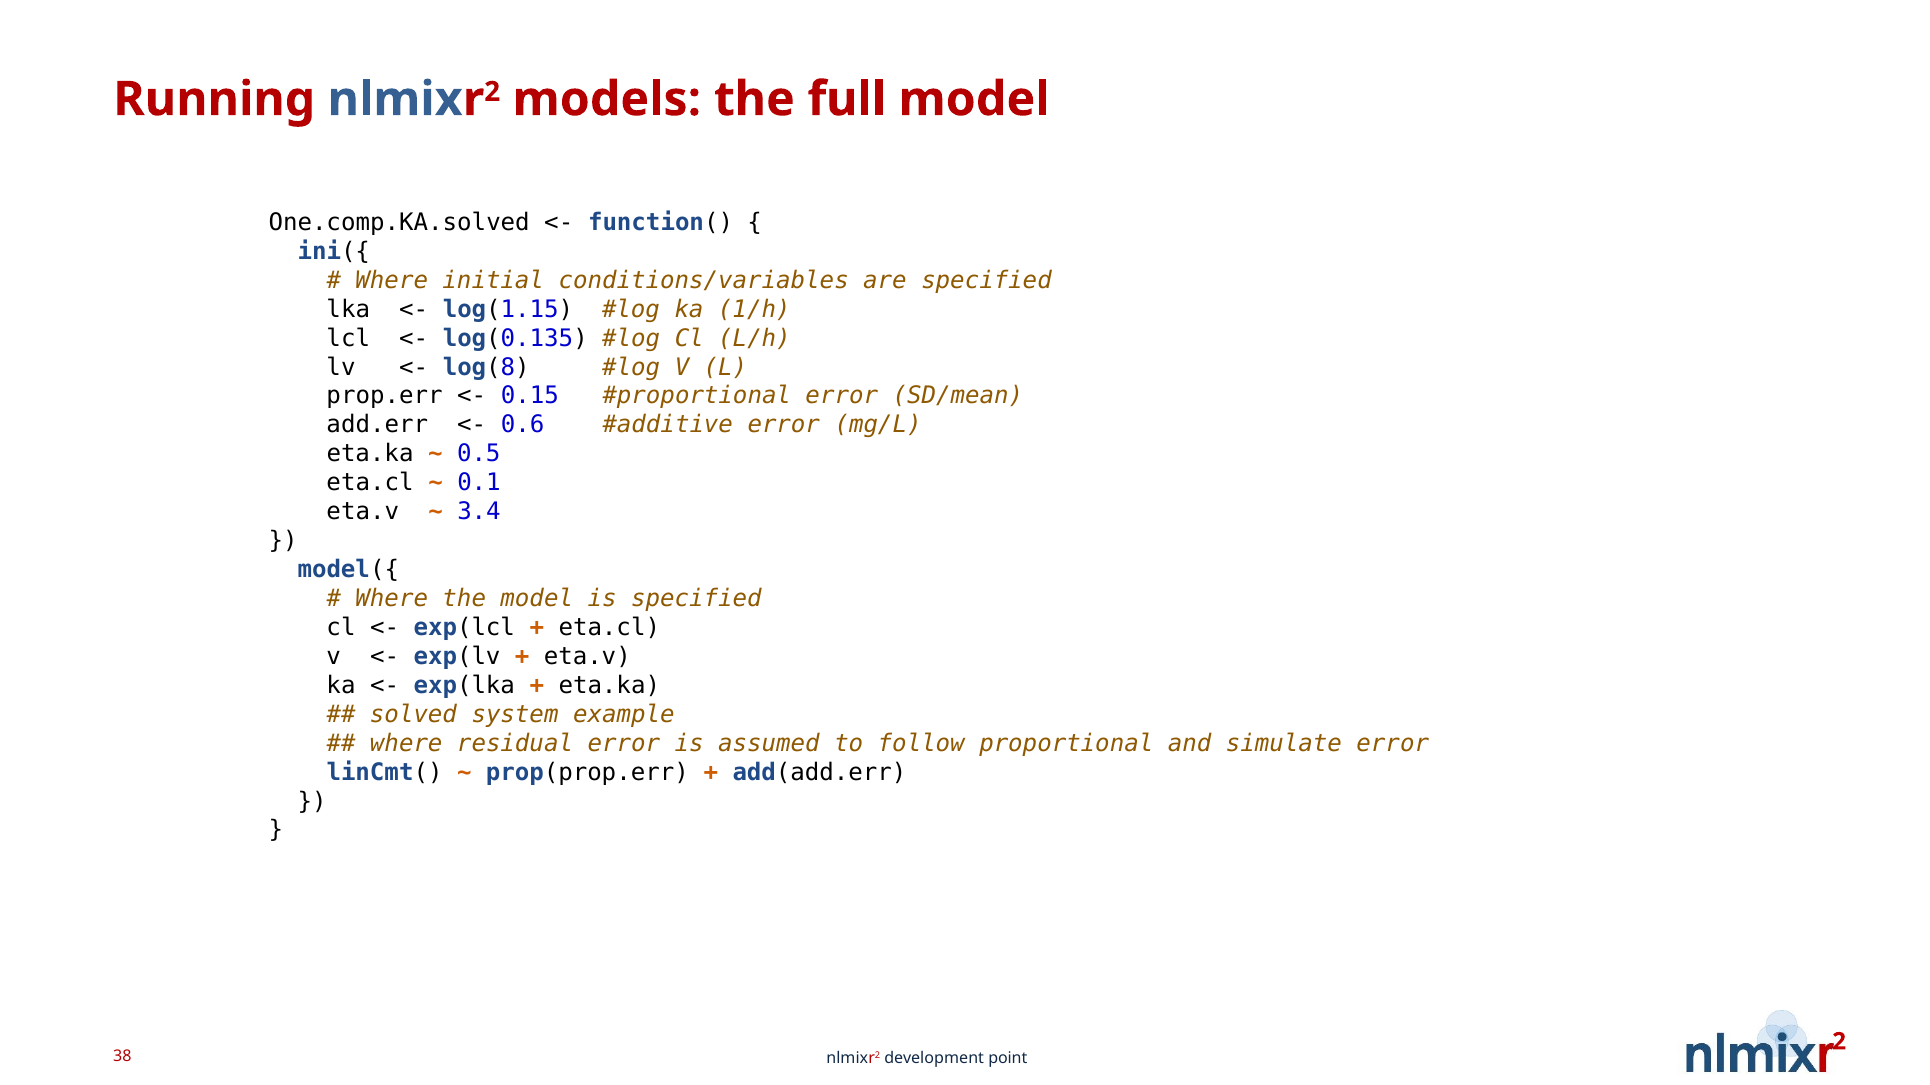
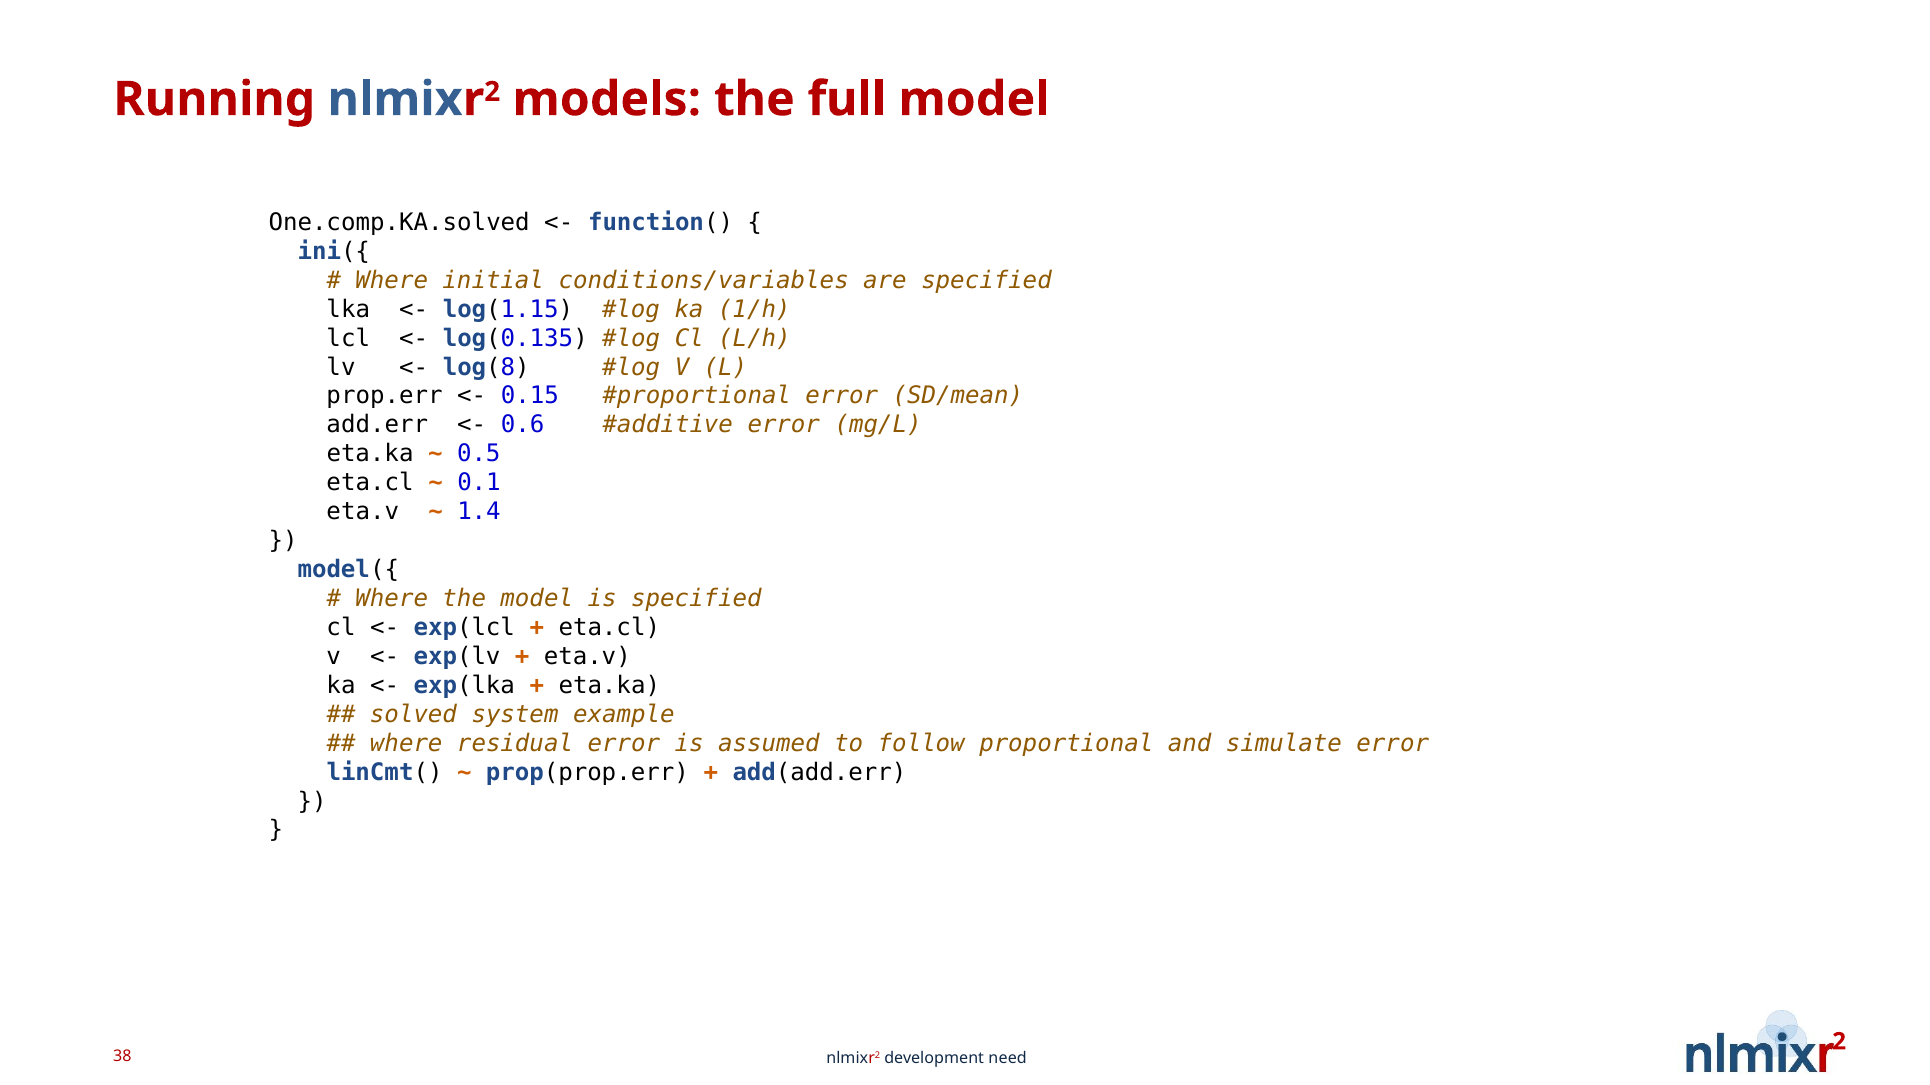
3.4: 3.4 -> 1.4
point: point -> need
